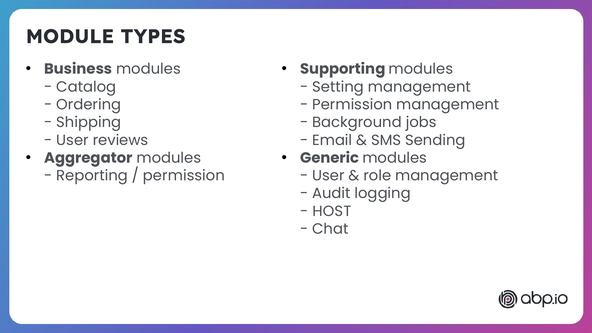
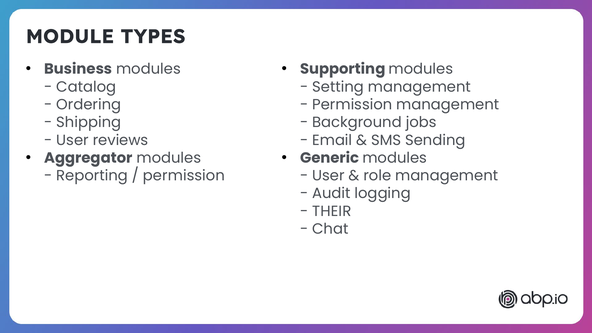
HOST: HOST -> THEIR
